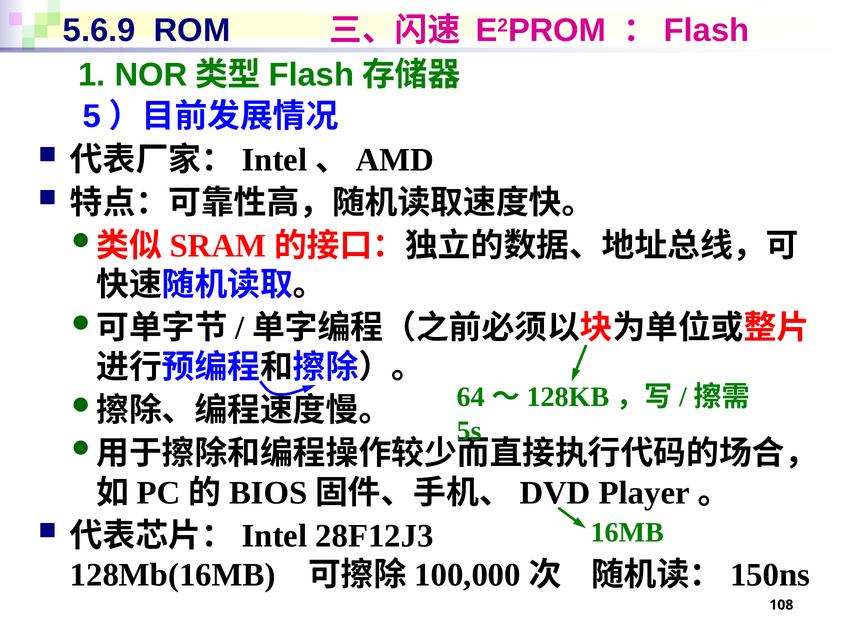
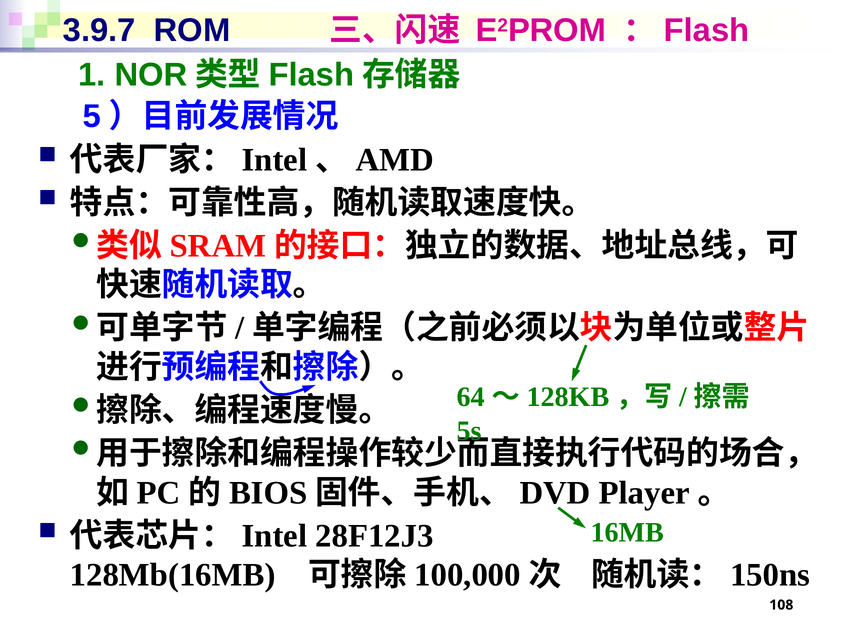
5.6.9: 5.6.9 -> 3.9.7
